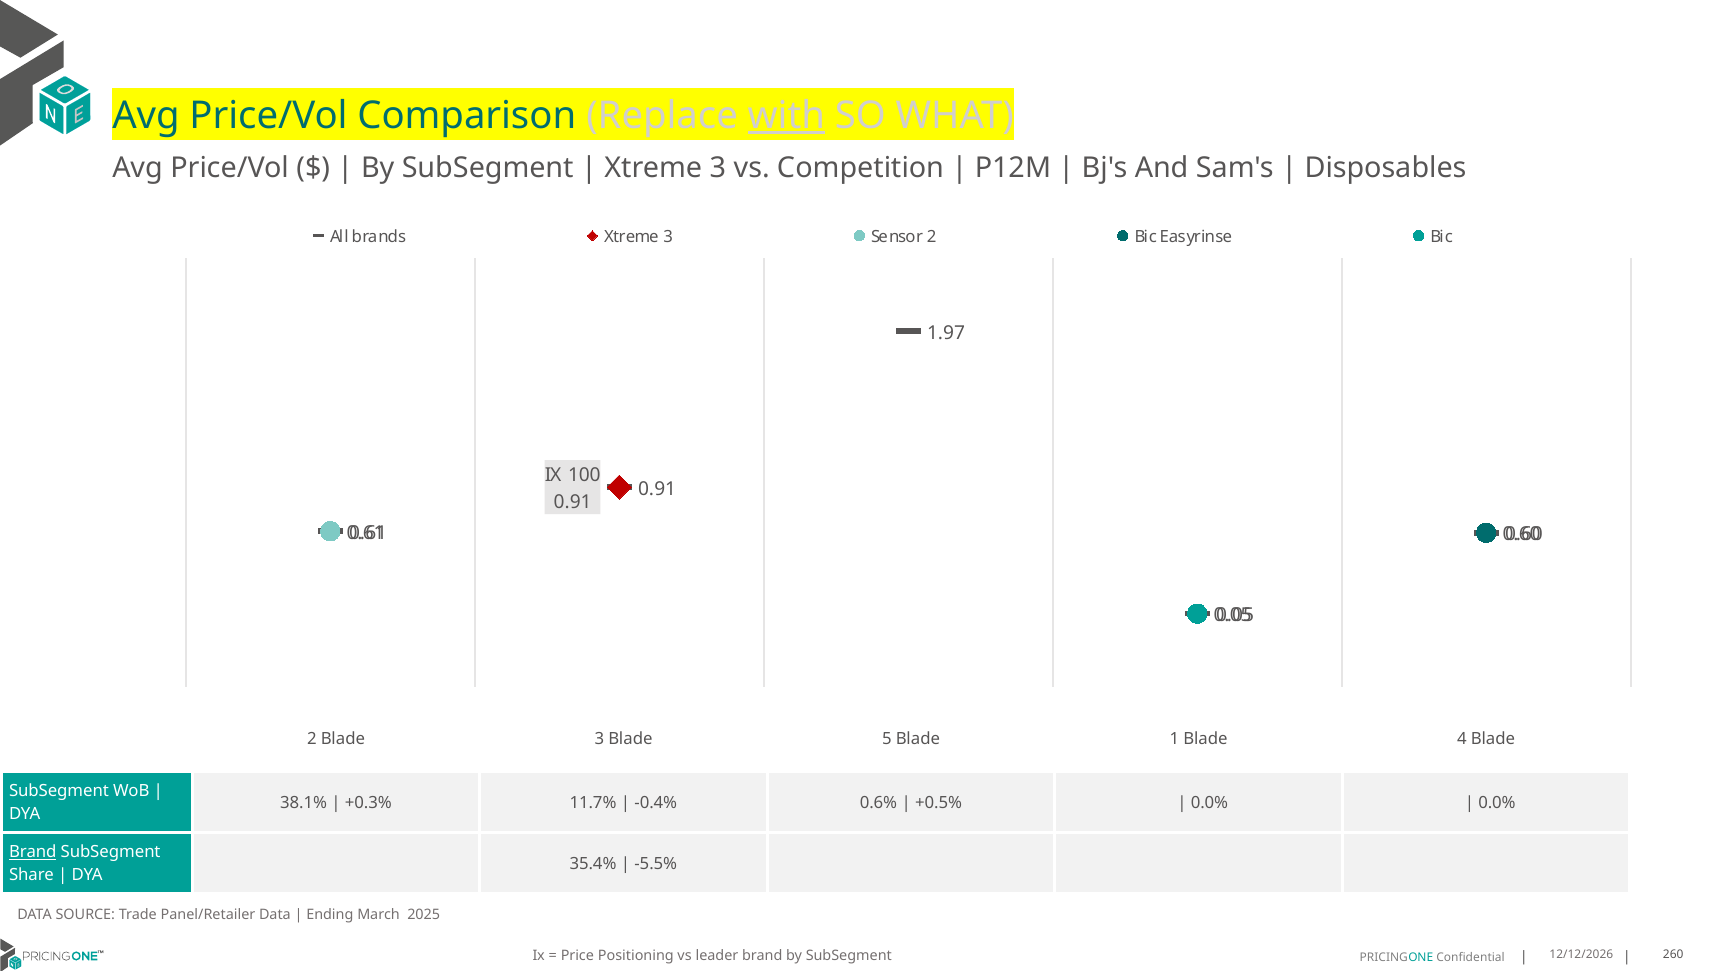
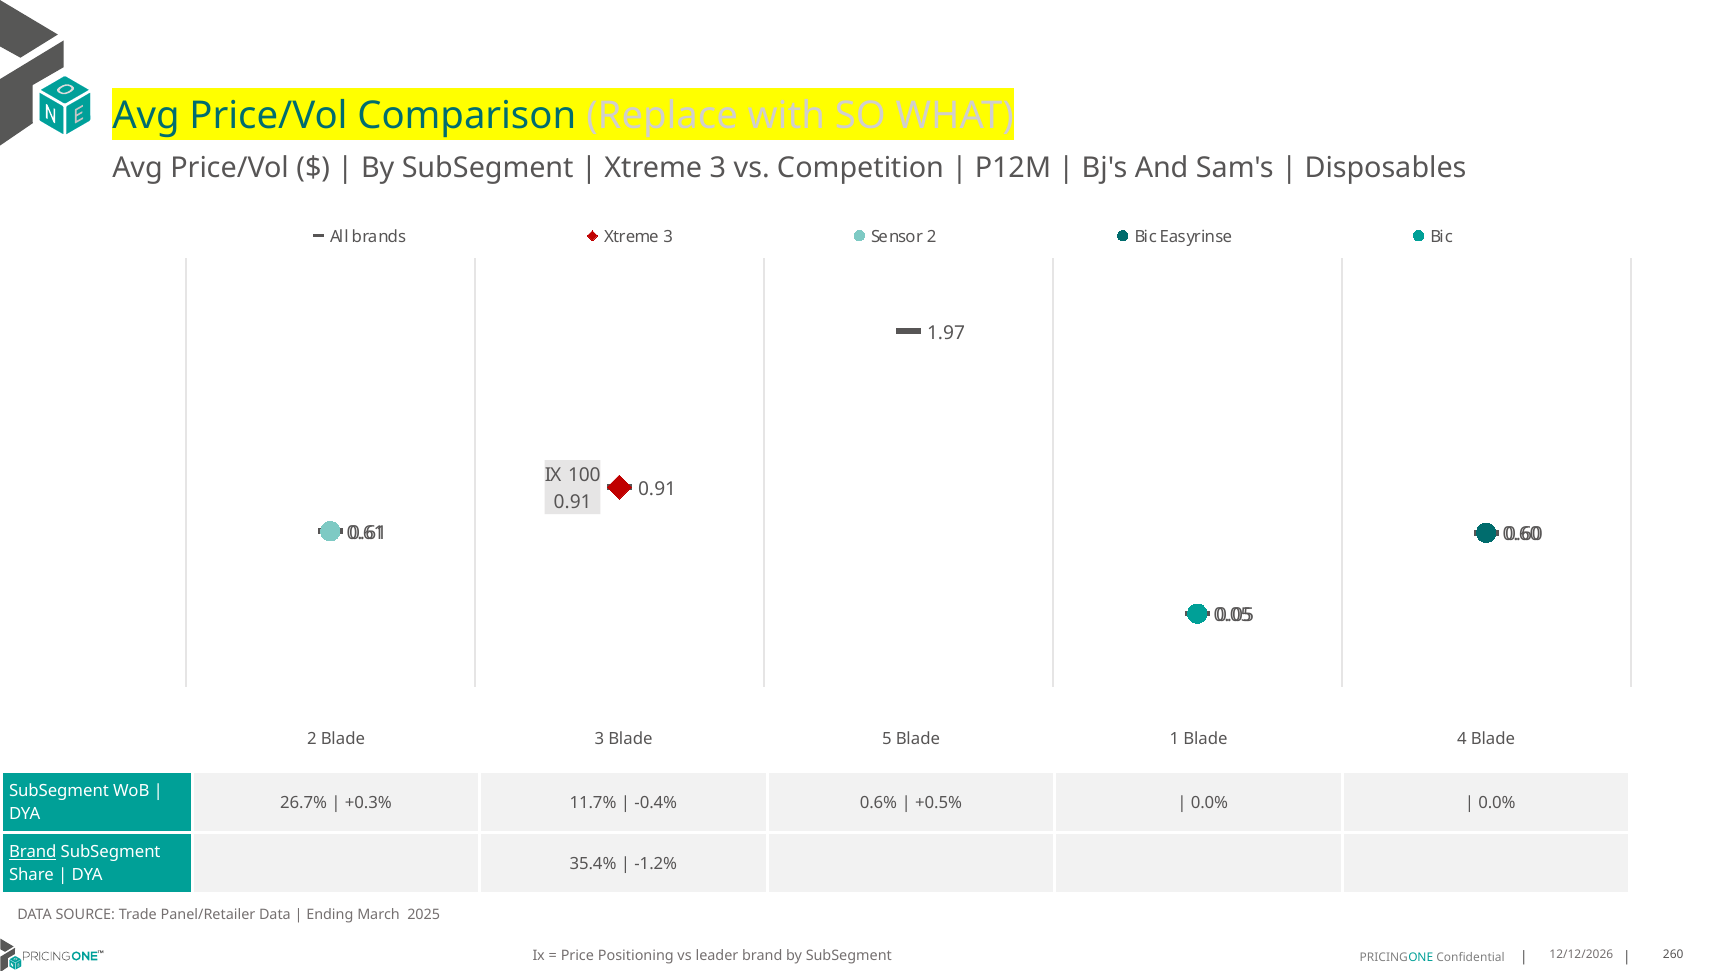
with underline: present -> none
38.1%: 38.1% -> 26.7%
-5.5%: -5.5% -> -1.2%
